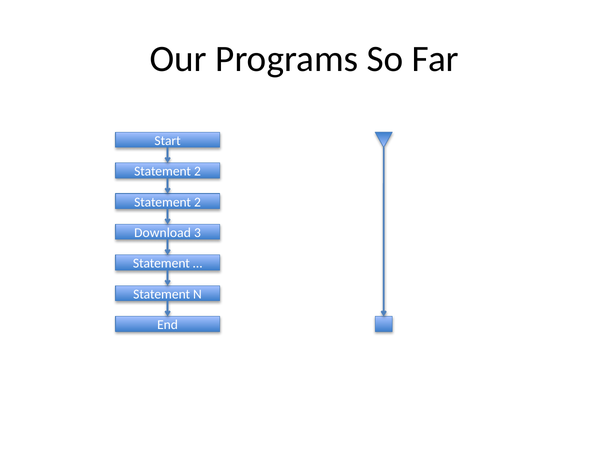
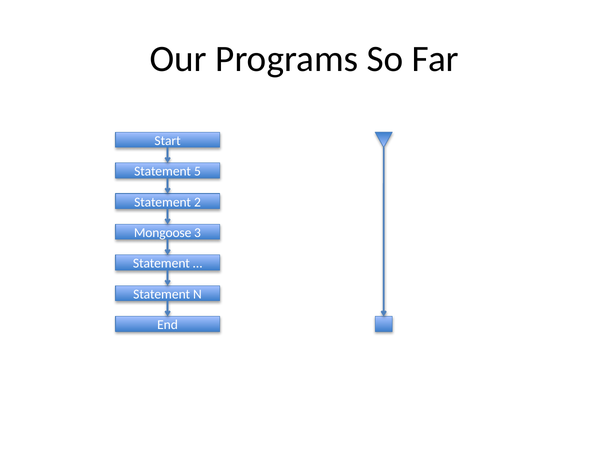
2 at (197, 171): 2 -> 5
Download: Download -> Mongoose
